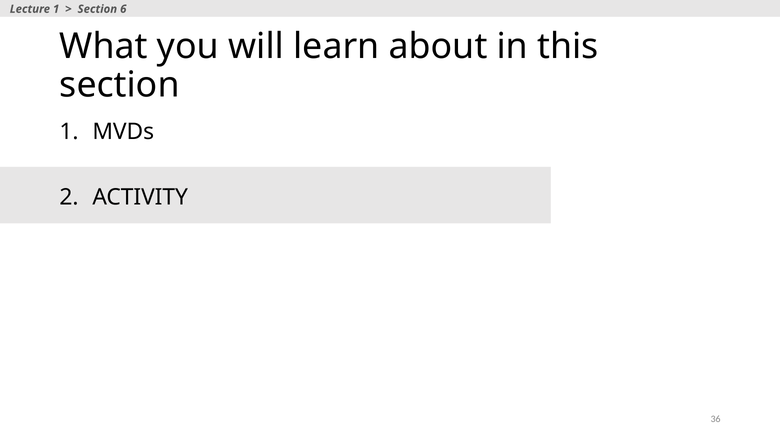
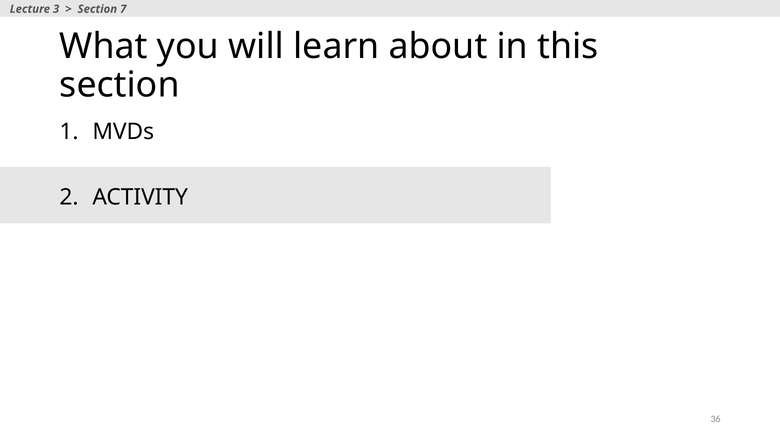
Lecture 1: 1 -> 3
6: 6 -> 7
